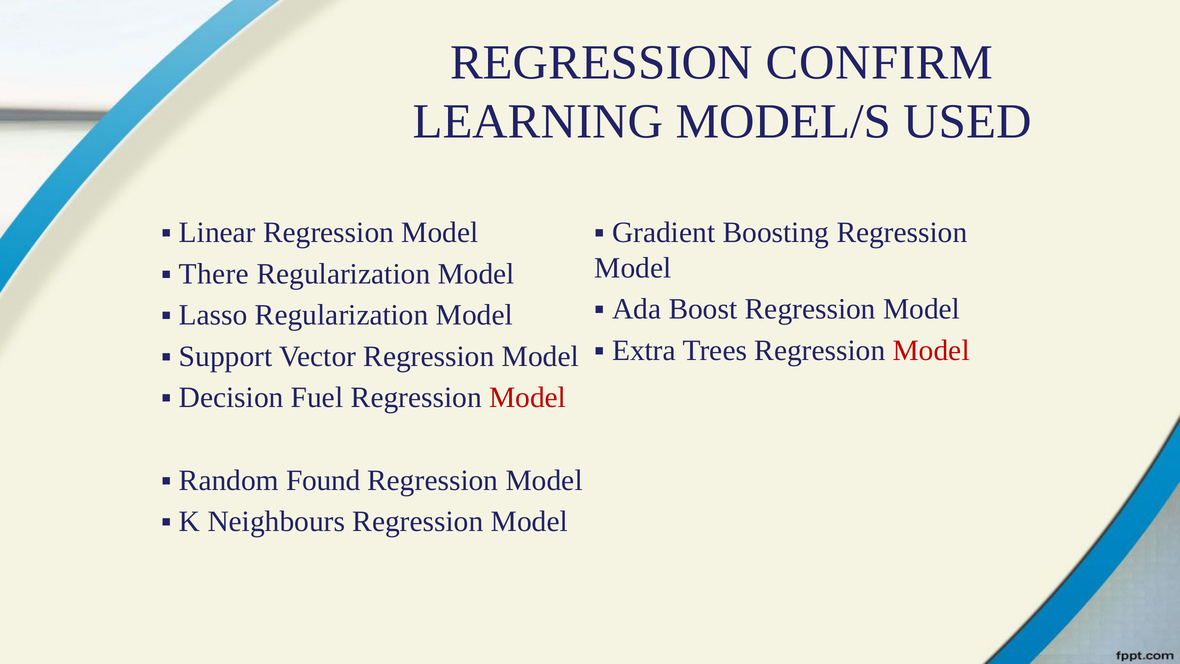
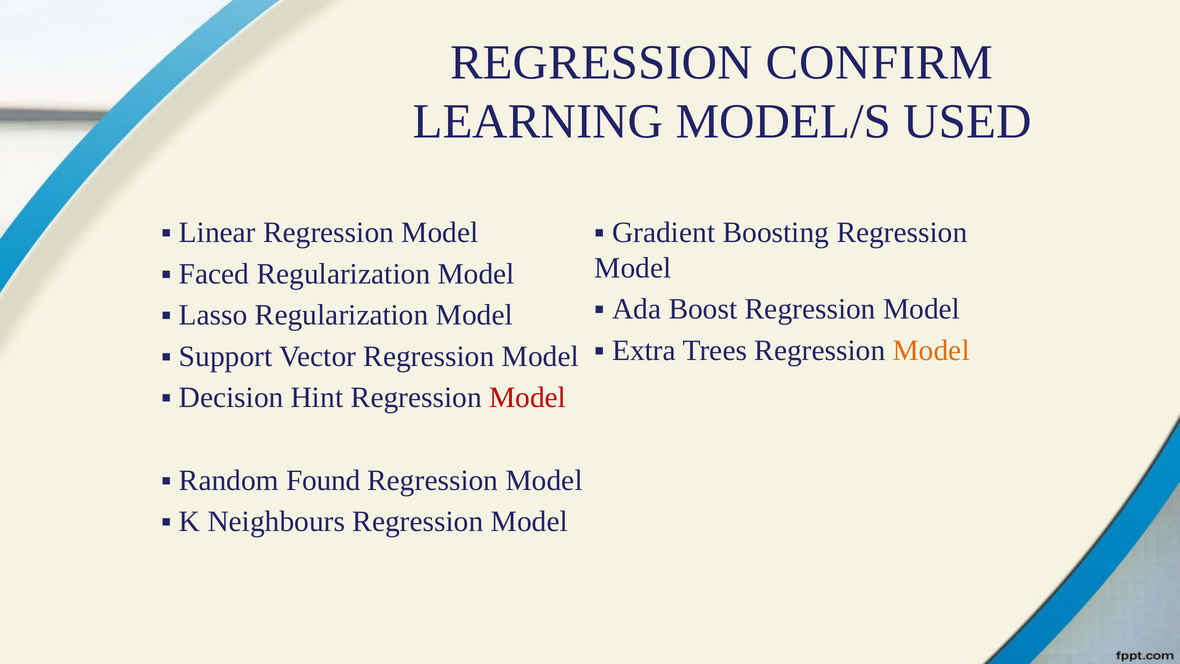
There: There -> Faced
Model at (931, 350) colour: red -> orange
Fuel: Fuel -> Hint
